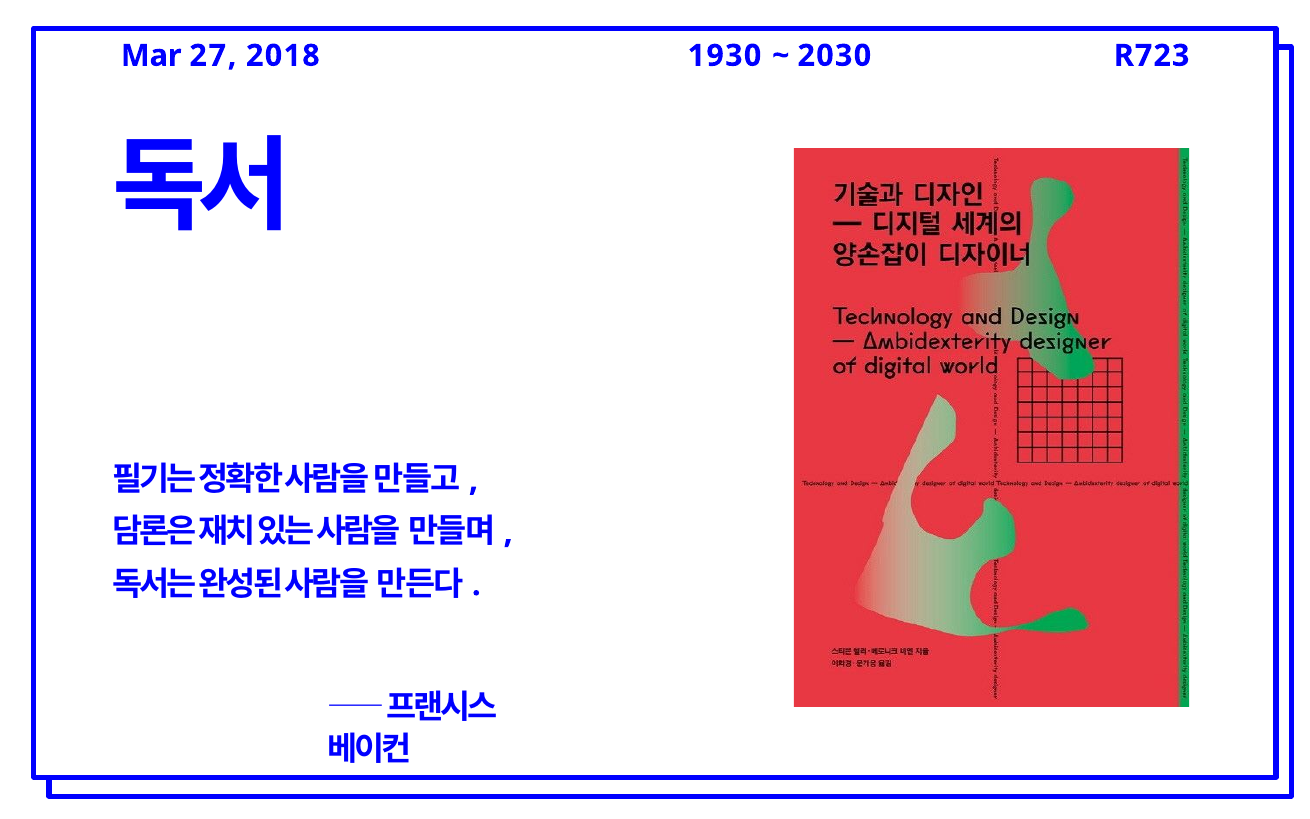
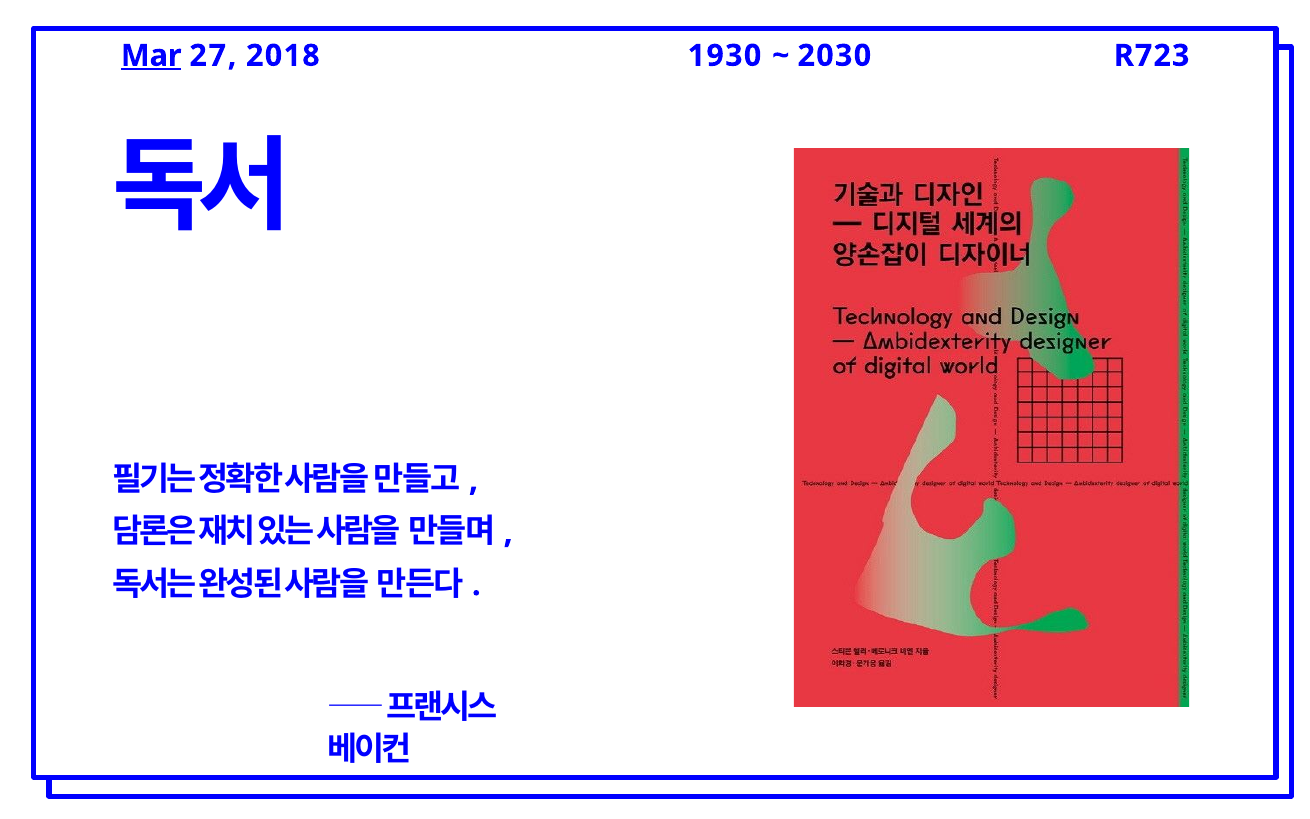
Mar underline: none -> present
